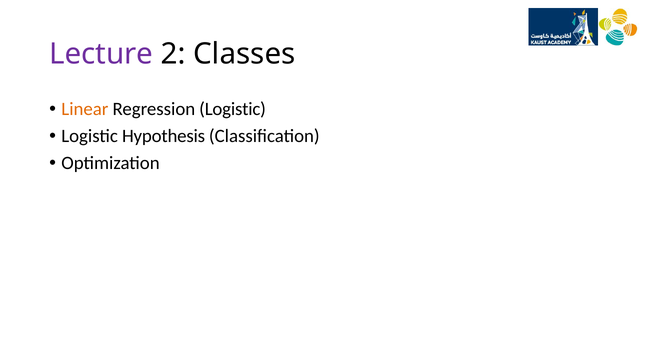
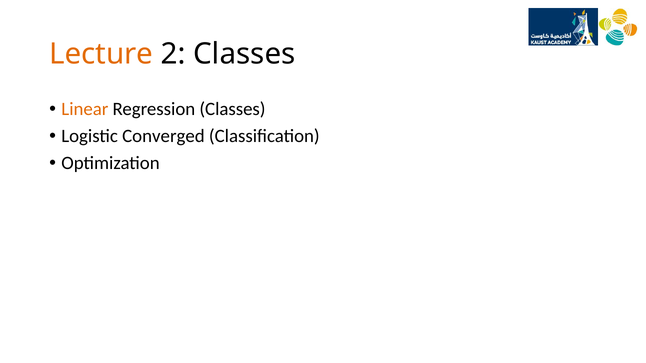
Lecture colour: purple -> orange
Regression Logistic: Logistic -> Classes
Hypothesis: Hypothesis -> Converged
